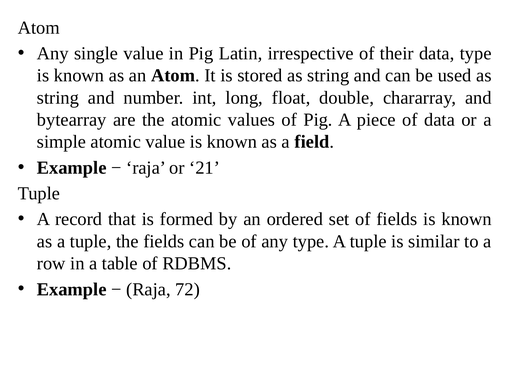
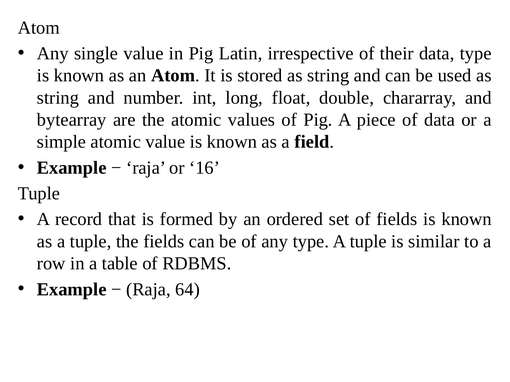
21: 21 -> 16
72: 72 -> 64
